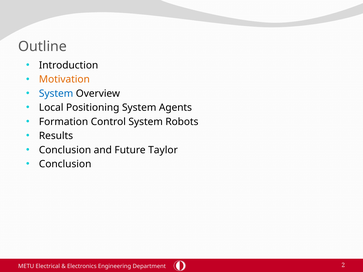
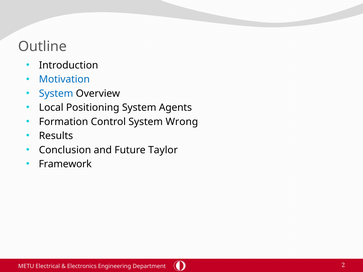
Motivation colour: orange -> blue
Robots: Robots -> Wrong
Conclusion at (65, 164): Conclusion -> Framework
